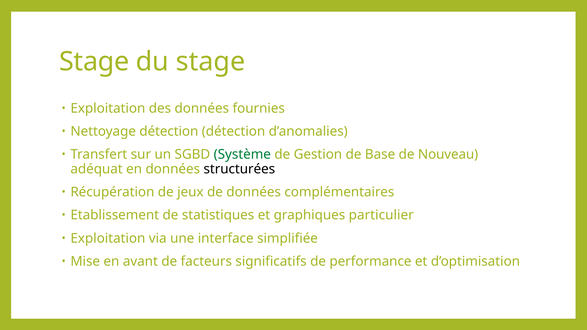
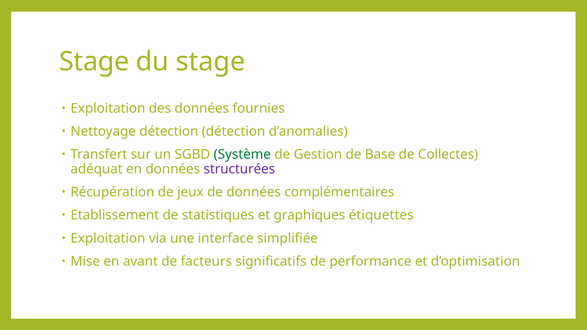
Nouveau: Nouveau -> Collectes
structurées colour: black -> purple
particulier: particulier -> étiquettes
